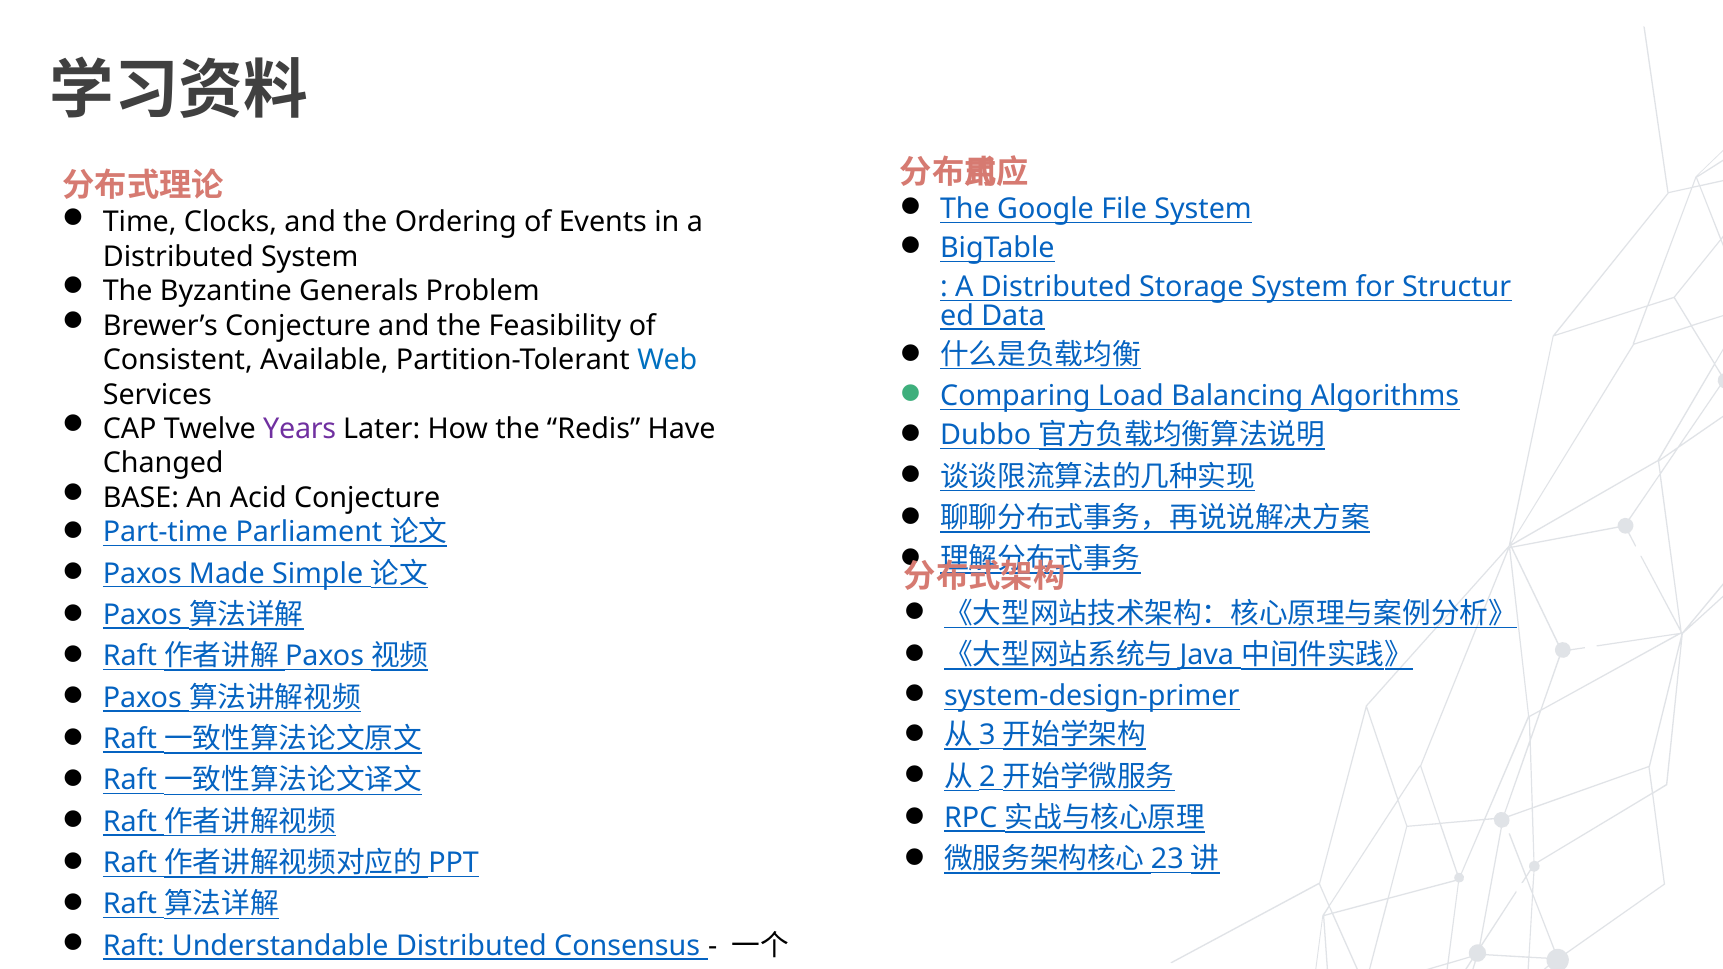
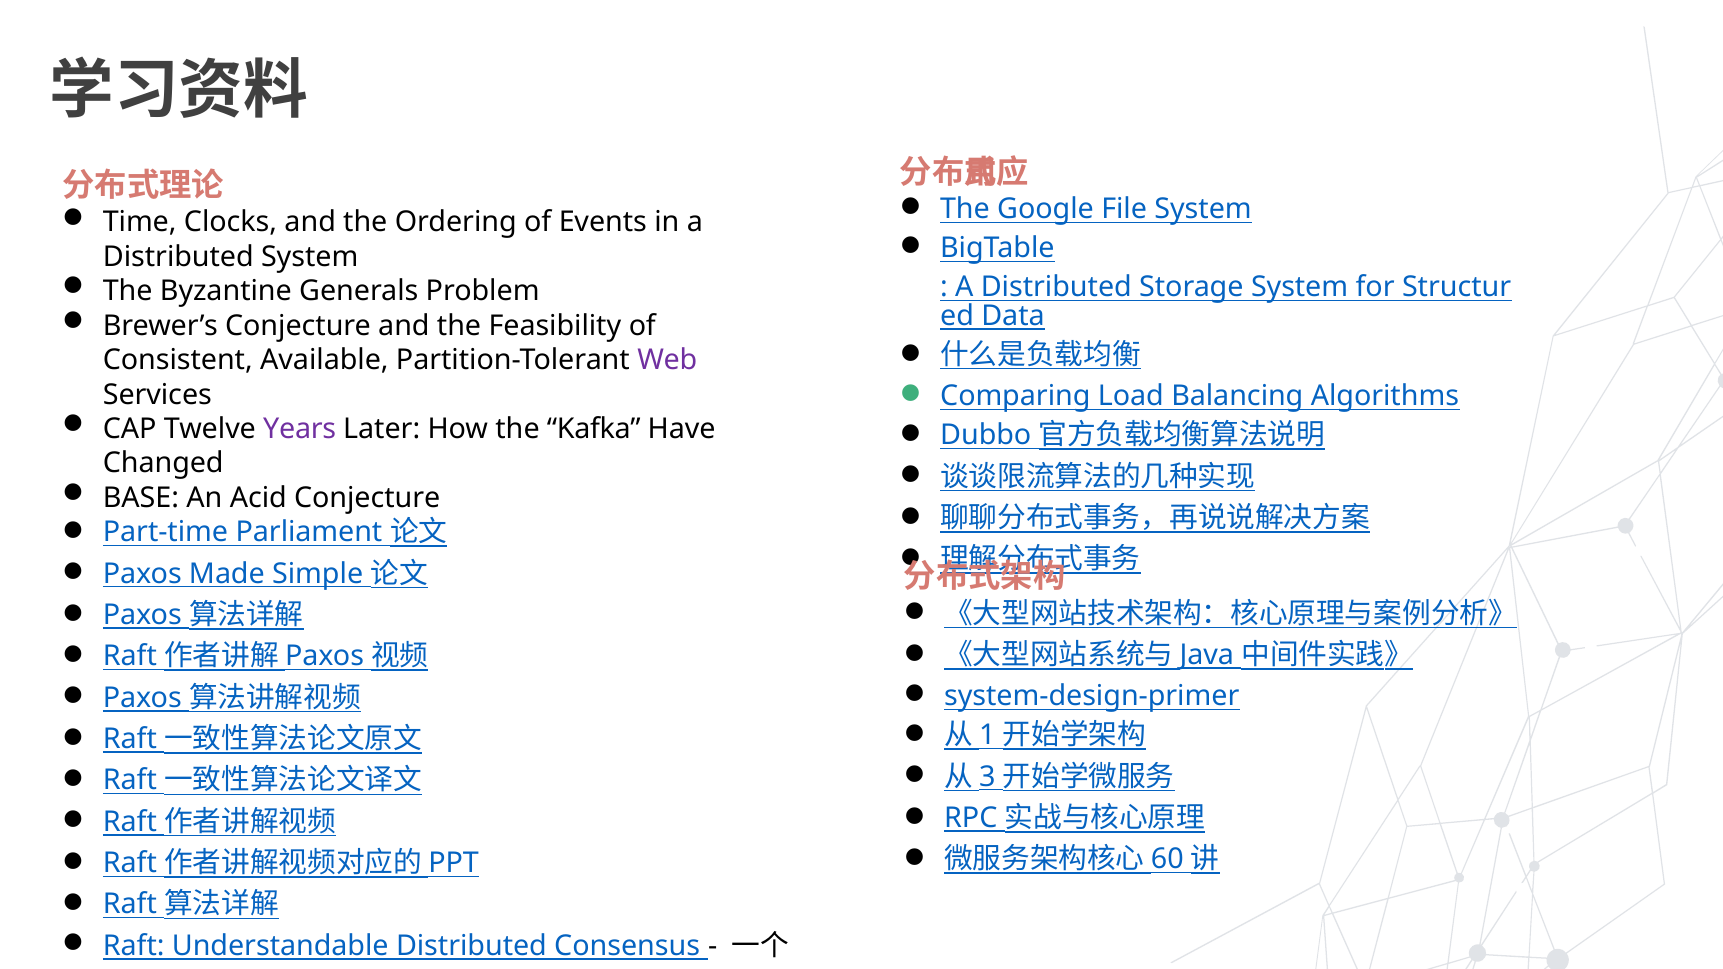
Web colour: blue -> purple
Redis: Redis -> Kafka
3: 3 -> 1
2: 2 -> 3
23: 23 -> 60
